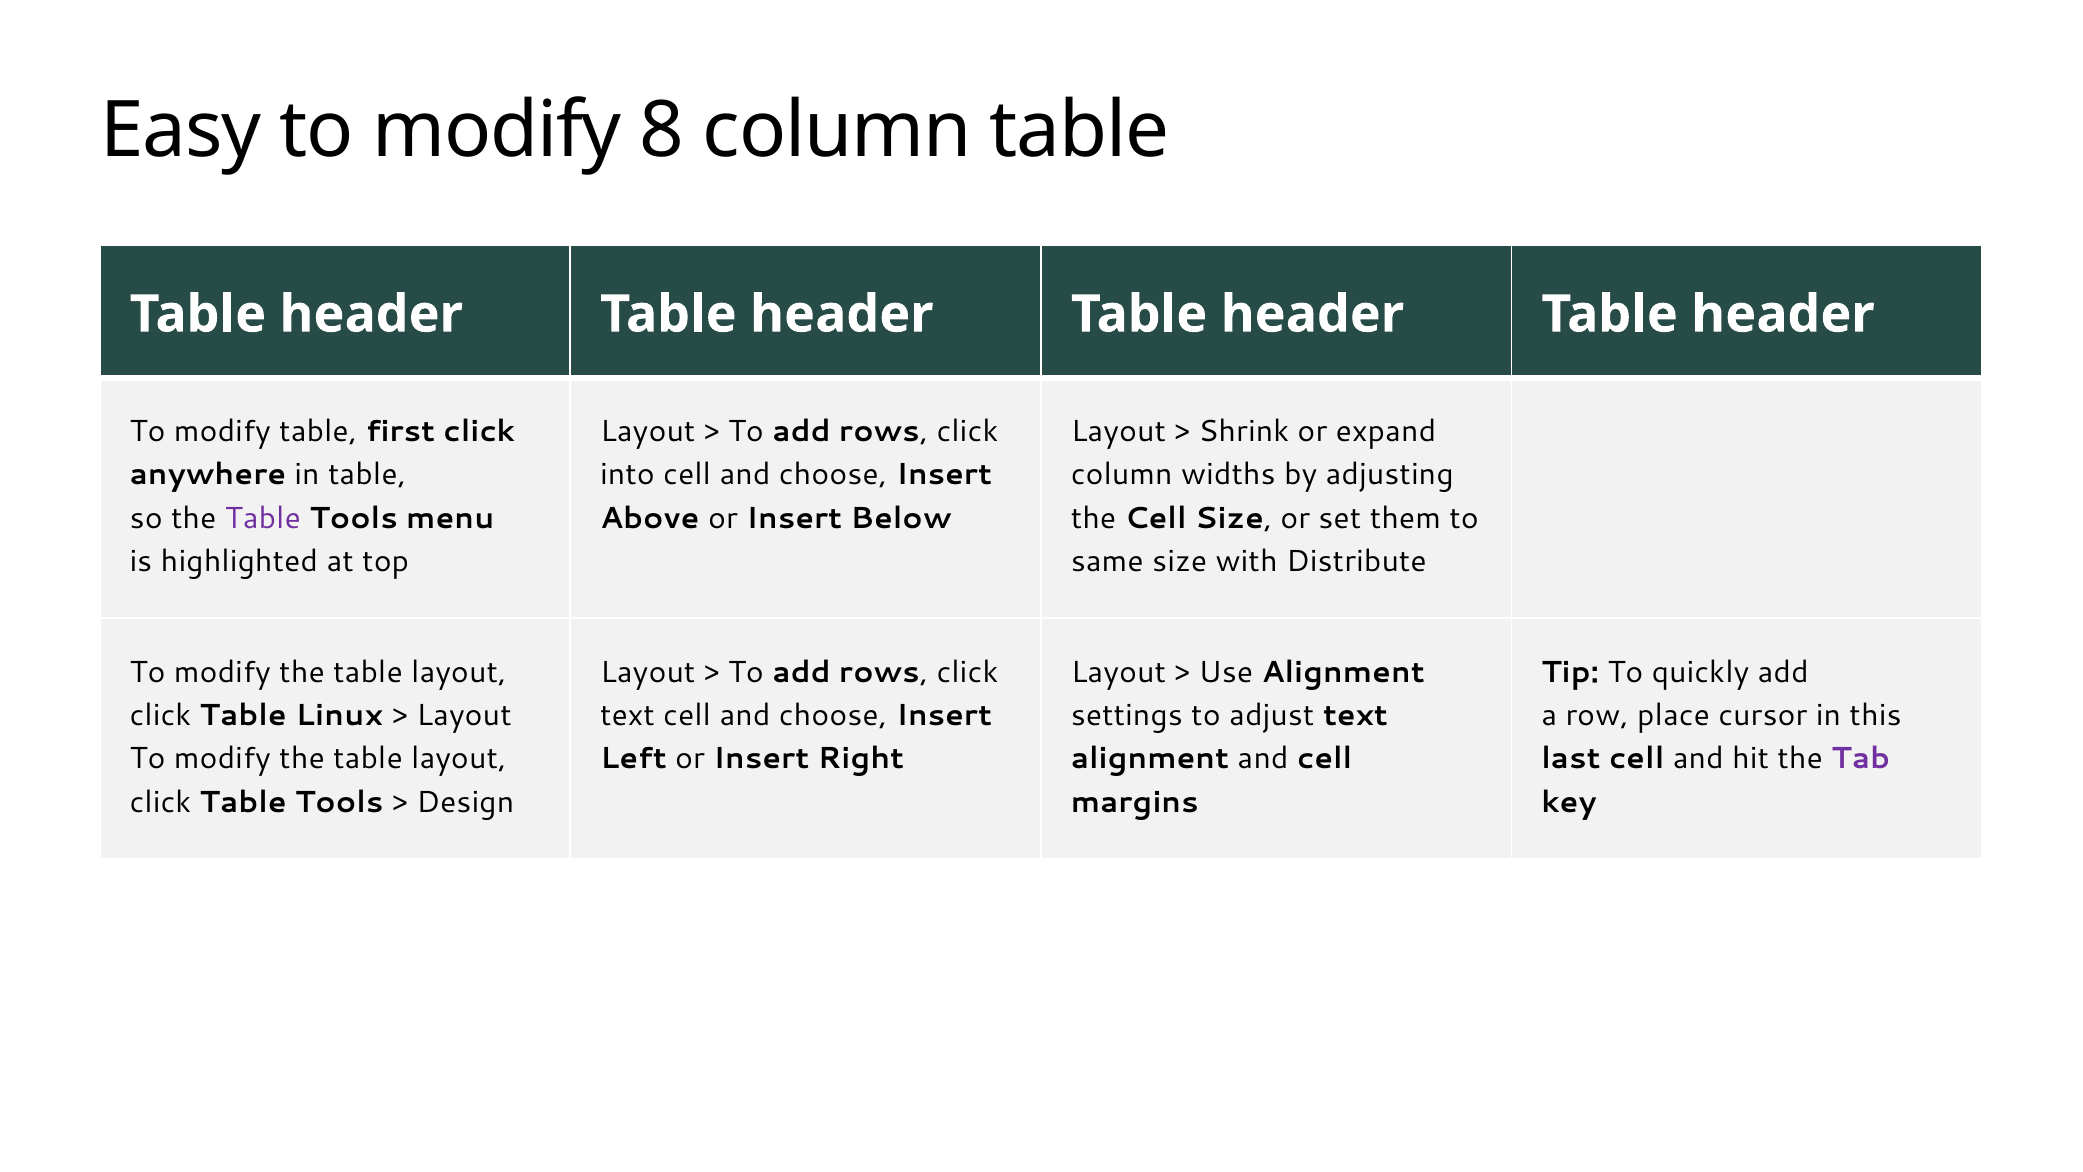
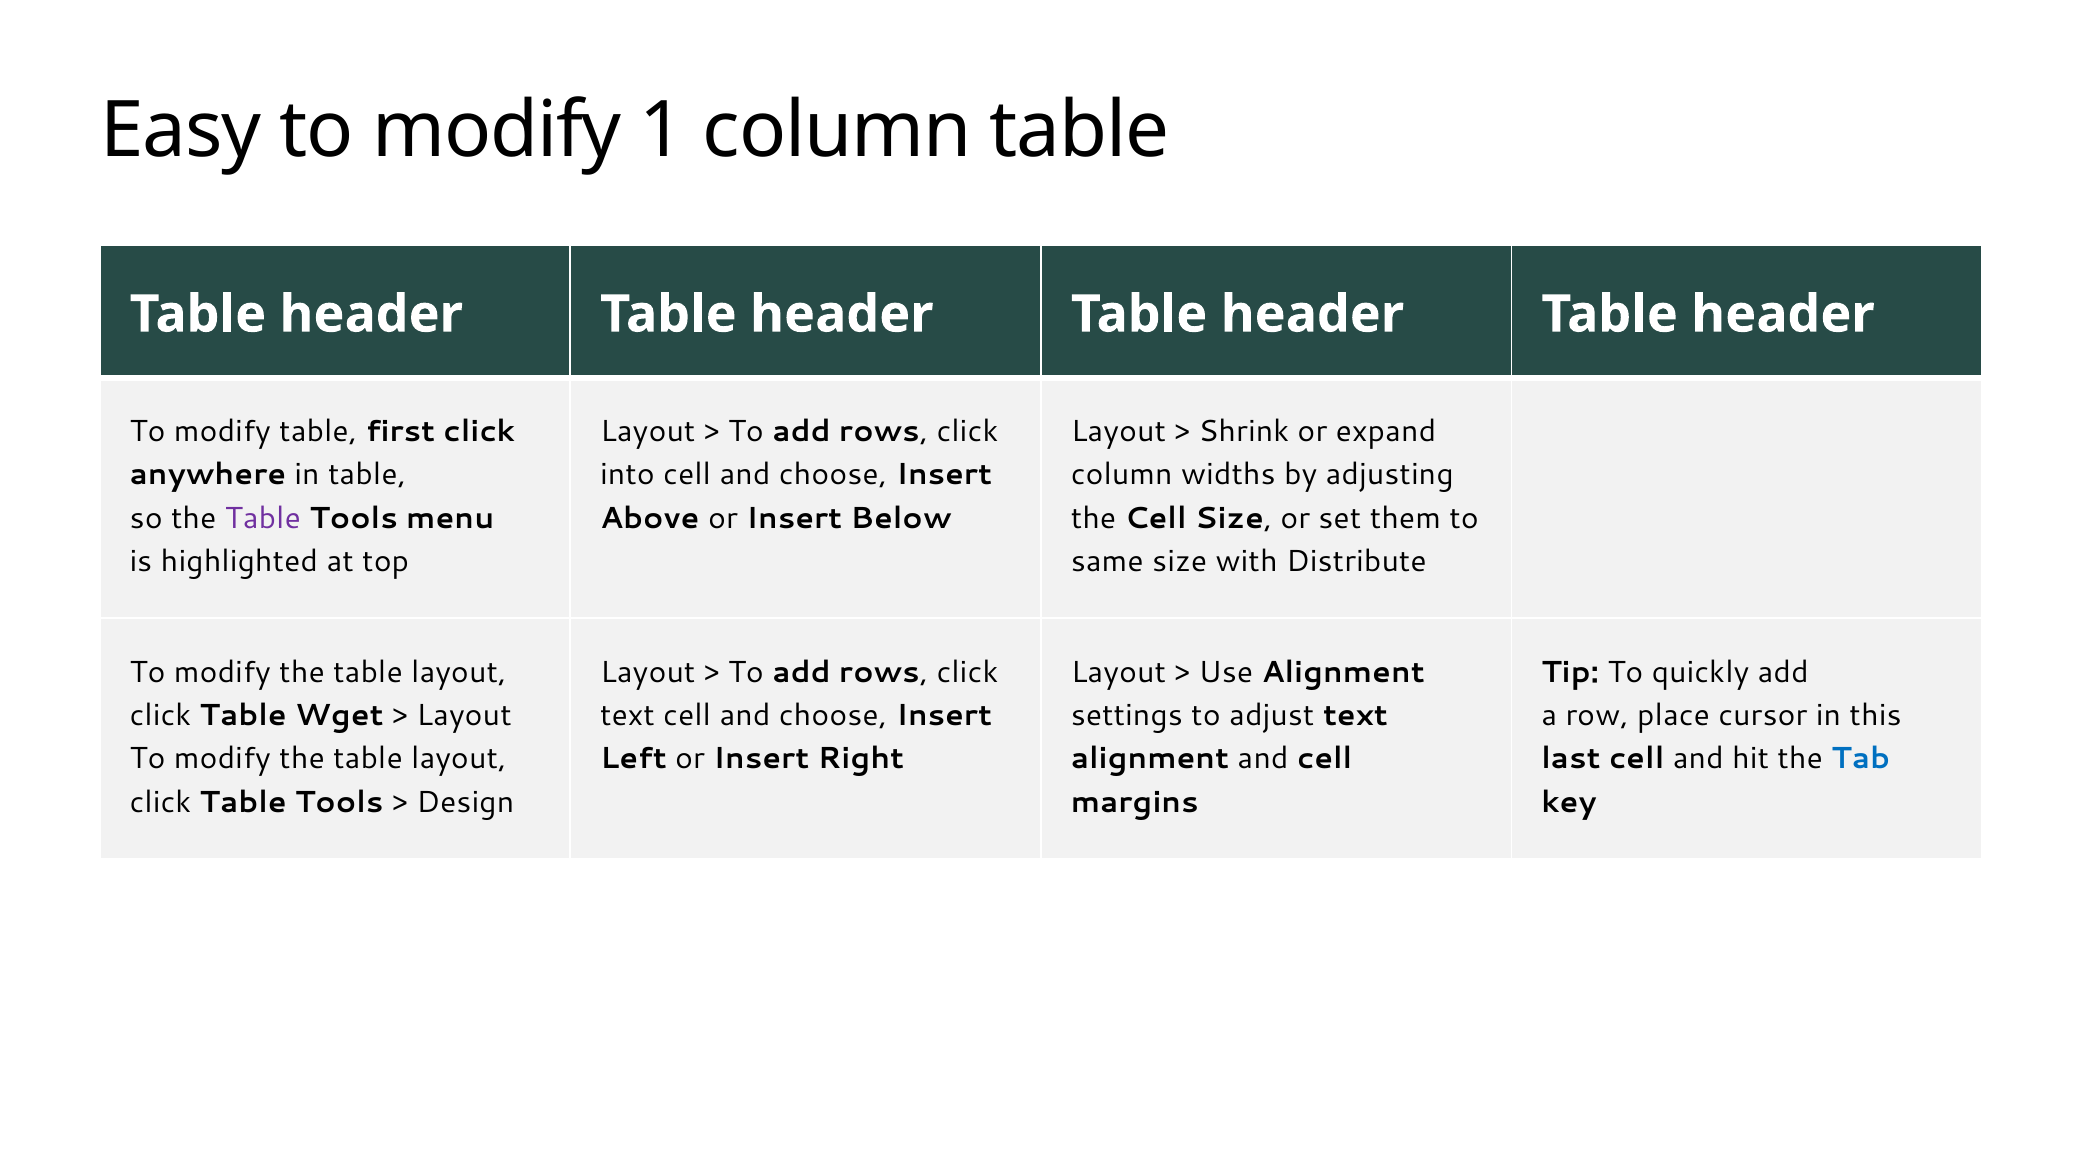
8: 8 -> 1
Linux: Linux -> Wget
Tab colour: purple -> blue
